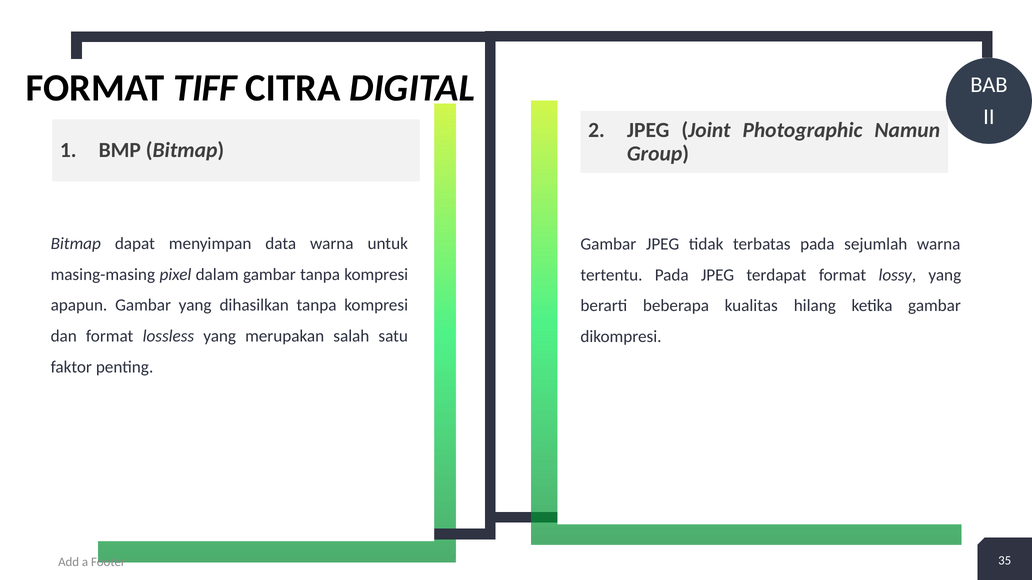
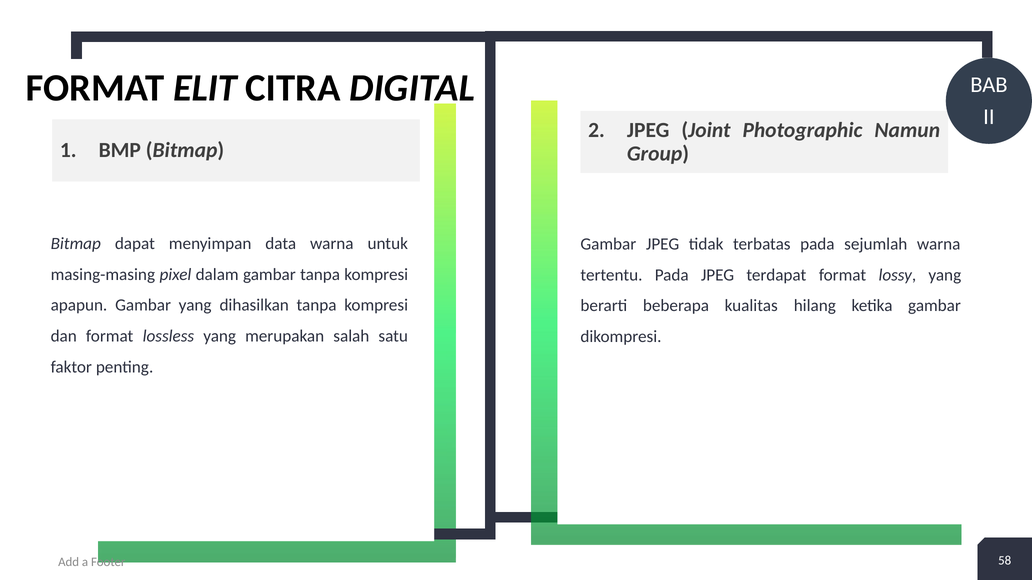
TIFF: TIFF -> ELIT
35: 35 -> 58
